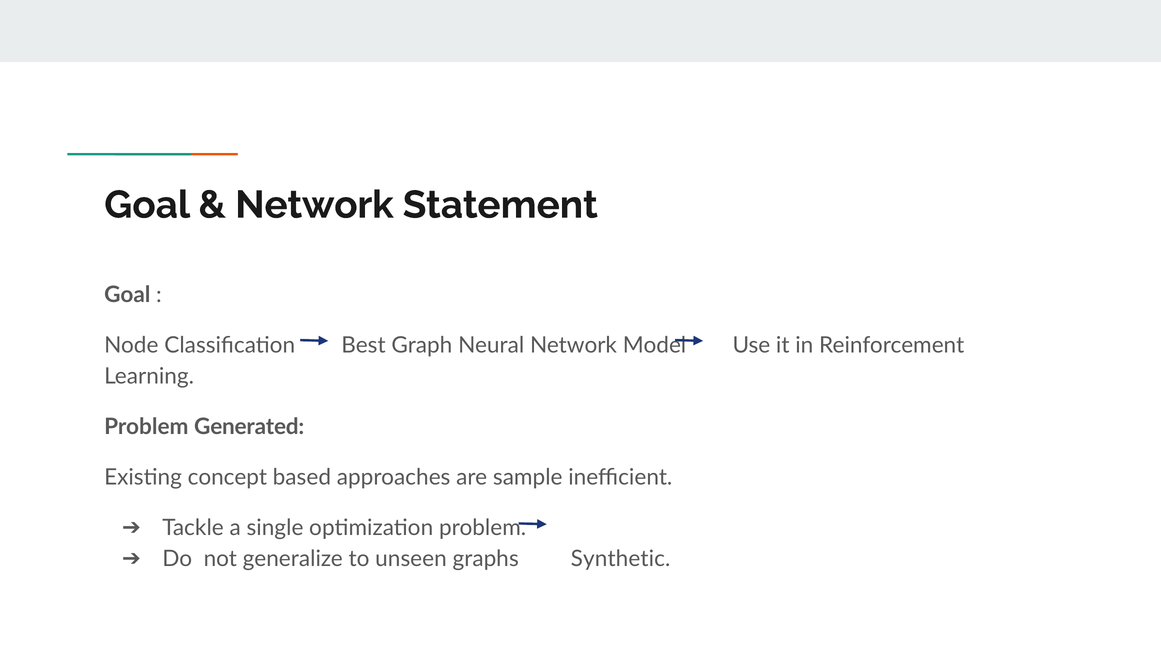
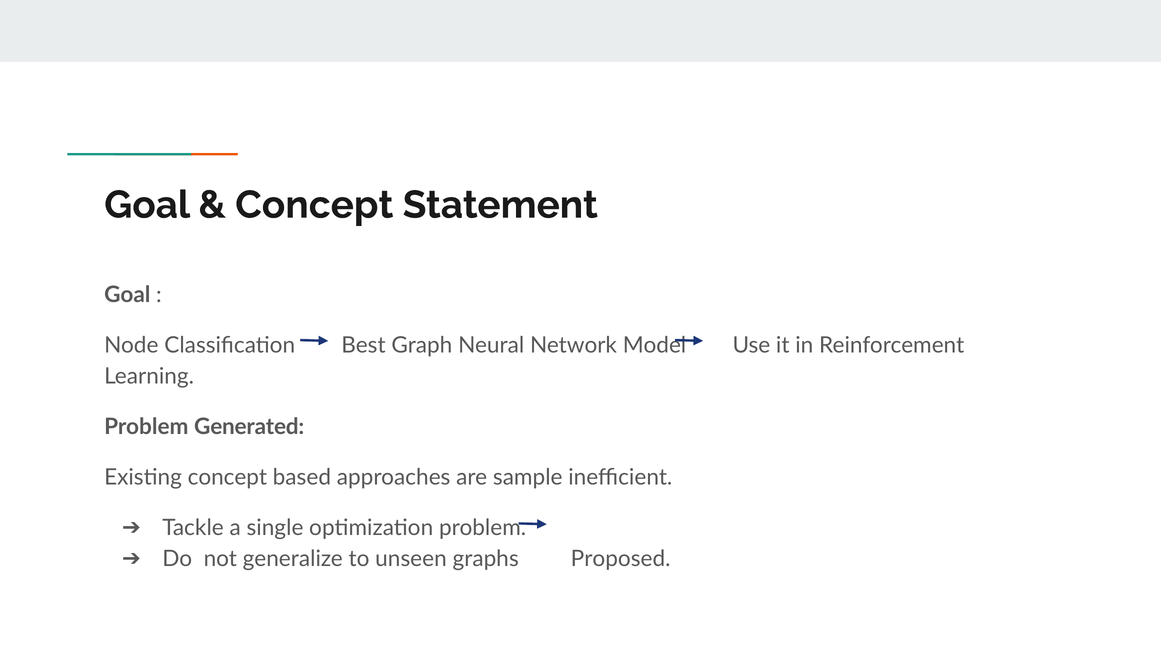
Network at (314, 205): Network -> Concept
Synthetic: Synthetic -> Proposed
